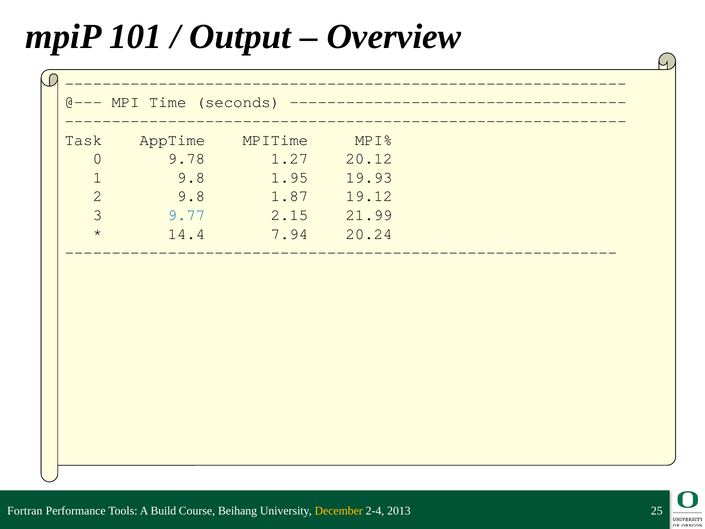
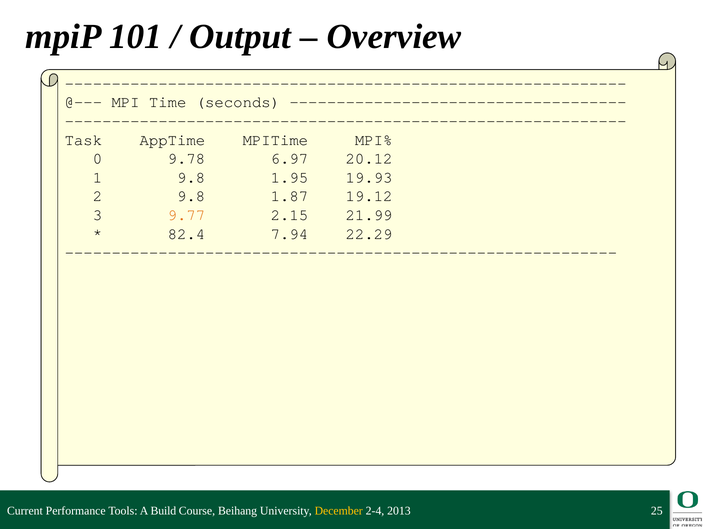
1.27: 1.27 -> 6.97
9.77 colour: blue -> orange
14.4: 14.4 -> 82.4
20.24: 20.24 -> 22.29
Fortran: Fortran -> Current
